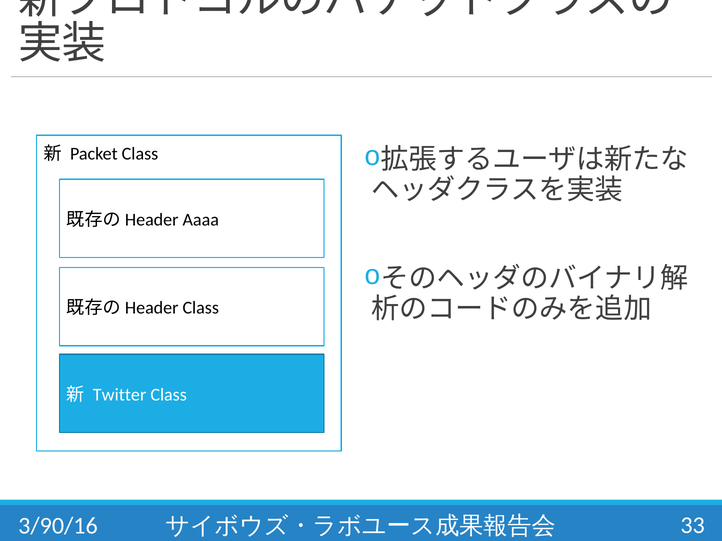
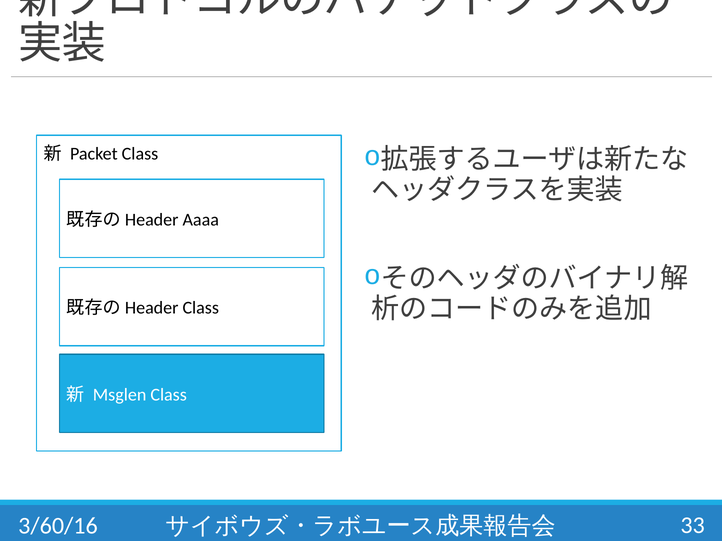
Twitter: Twitter -> Msglen
3/90/16: 3/90/16 -> 3/60/16
